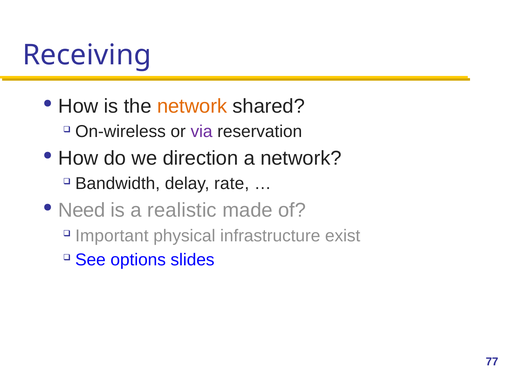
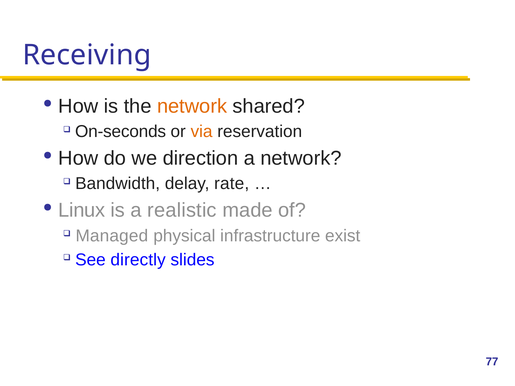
On-wireless: On-wireless -> On-seconds
via colour: purple -> orange
Need: Need -> Linux
Important: Important -> Managed
options: options -> directly
